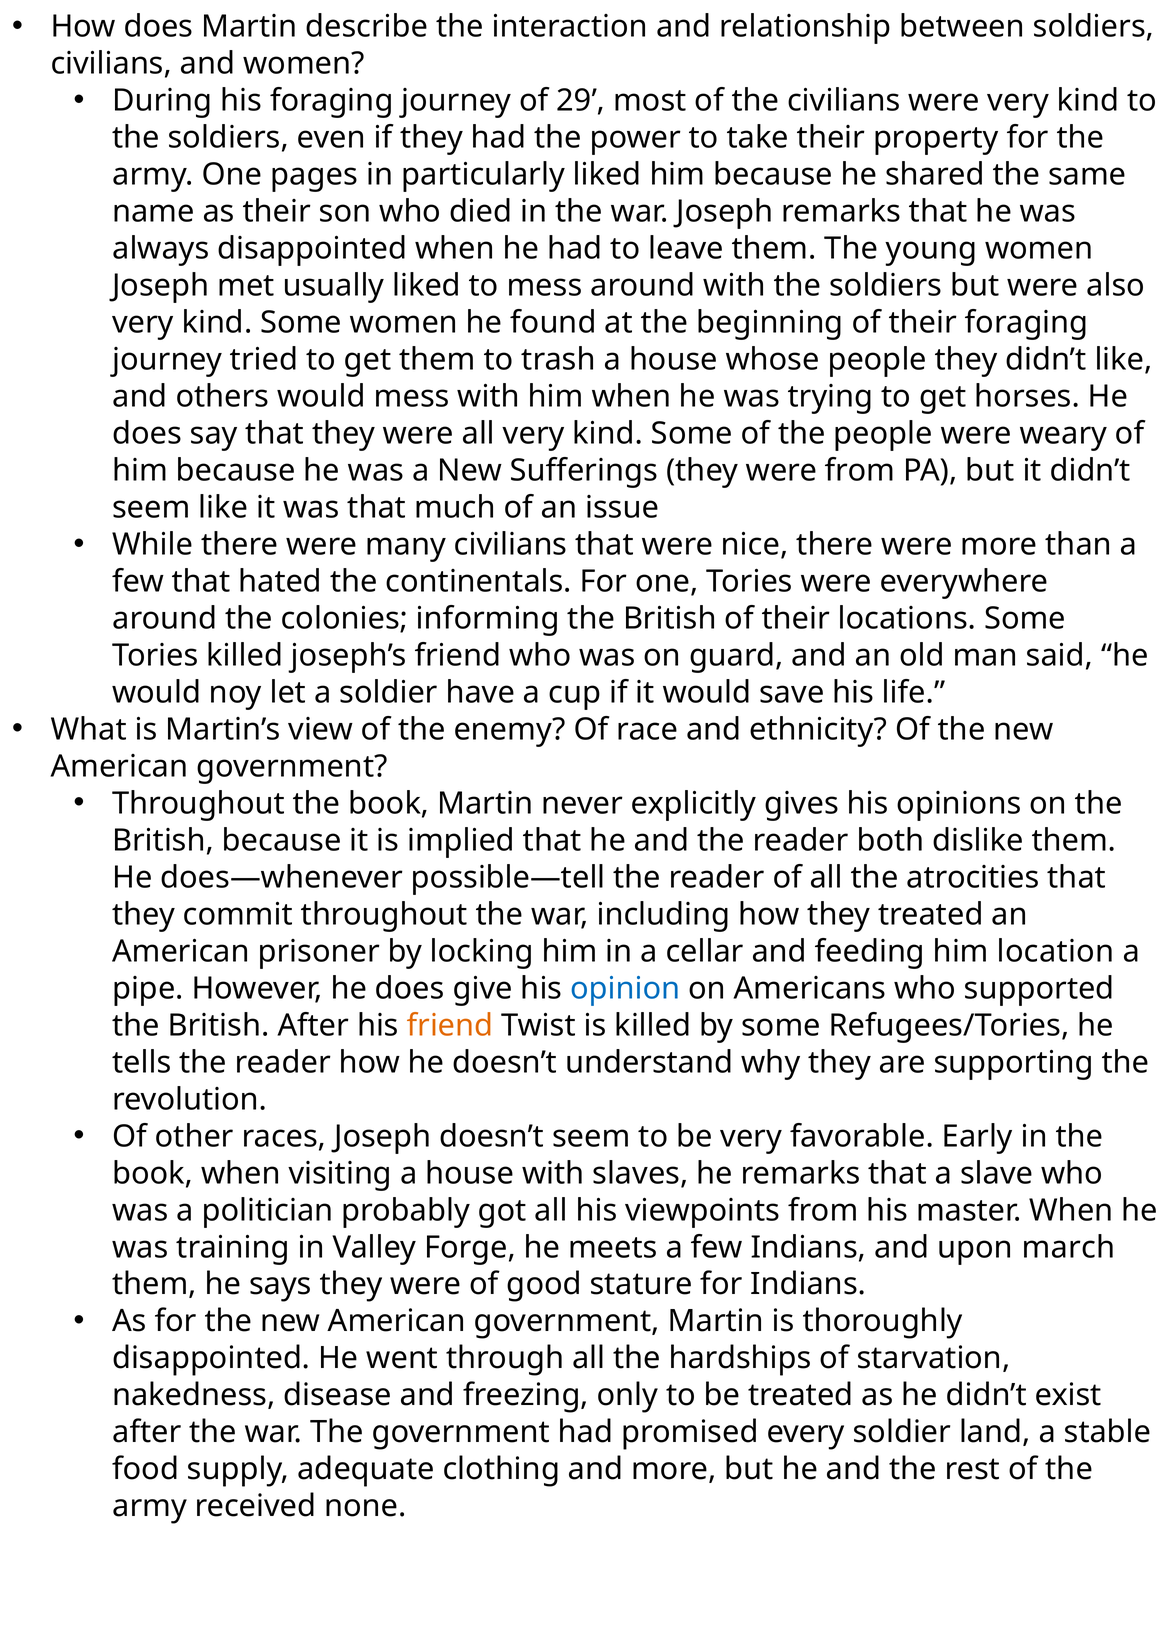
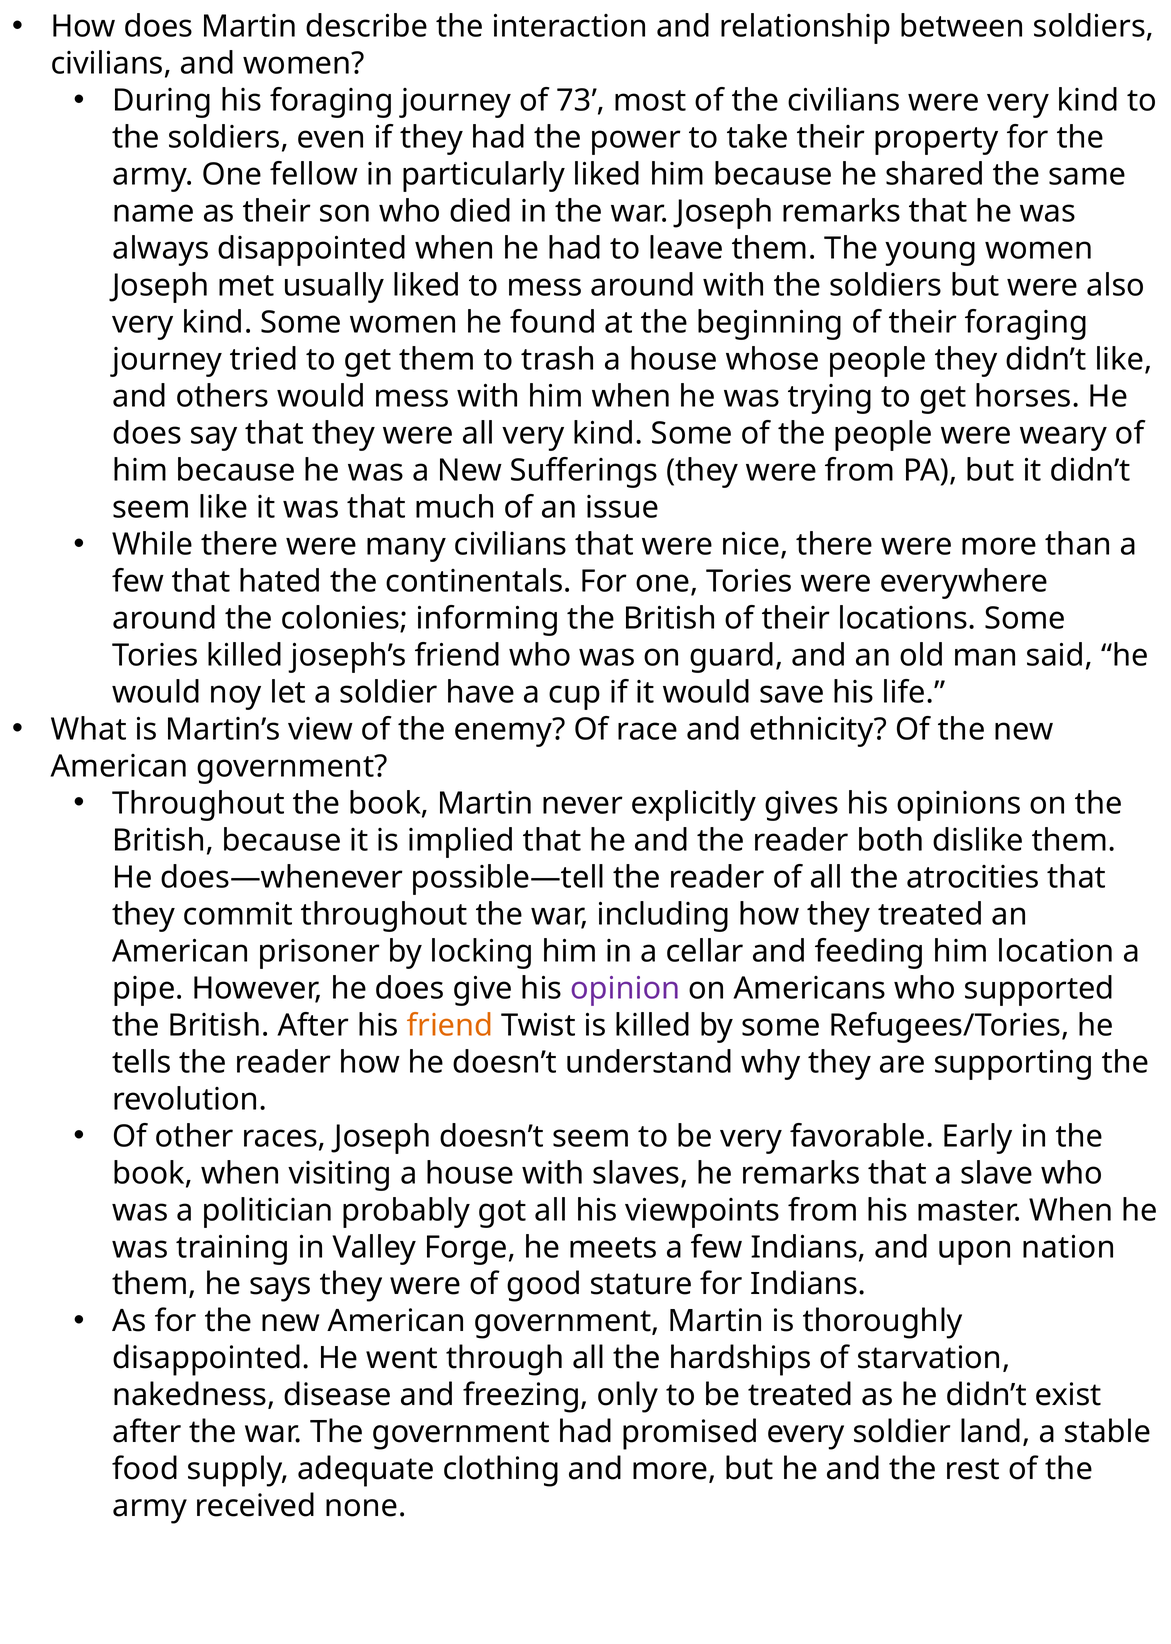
29: 29 -> 73
pages: pages -> fellow
opinion colour: blue -> purple
march: march -> nation
